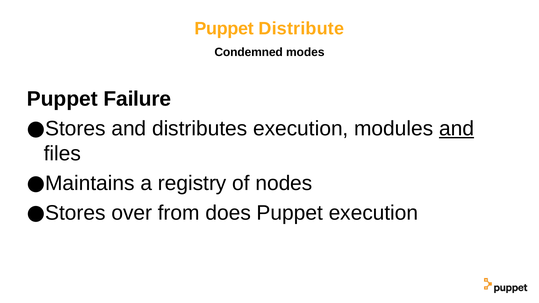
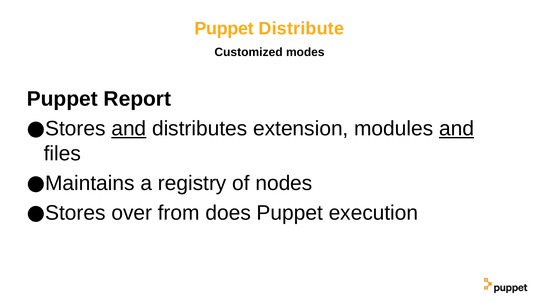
Condemned: Condemned -> Customized
Failure: Failure -> Report
and at (129, 129) underline: none -> present
distributes execution: execution -> extension
